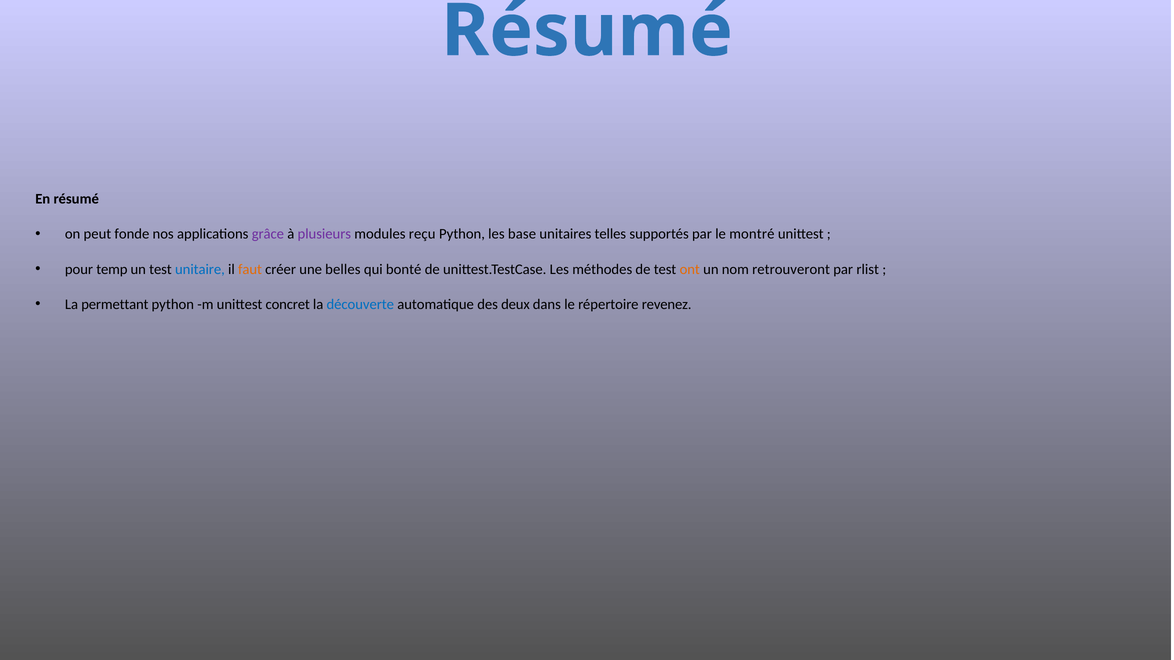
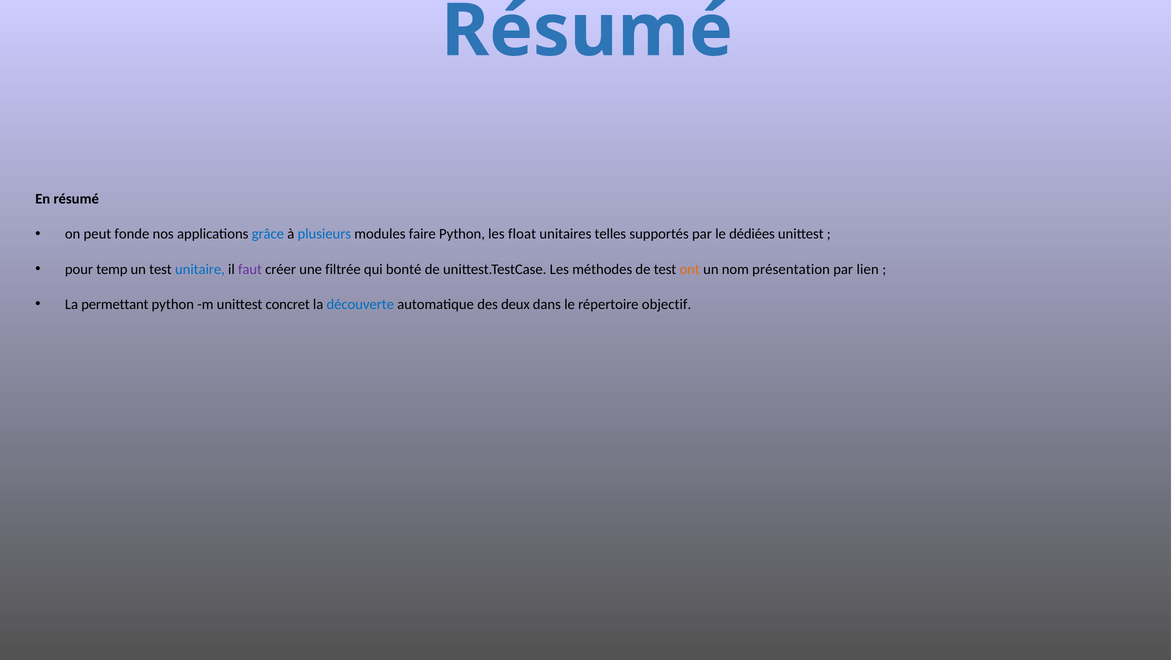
grâce colour: purple -> blue
plusieurs colour: purple -> blue
reçu: reçu -> faire
base: base -> float
montré: montré -> dédiées
faut colour: orange -> purple
belles: belles -> filtrée
retrouveront: retrouveront -> présentation
rlist: rlist -> lien
revenez: revenez -> objectif
